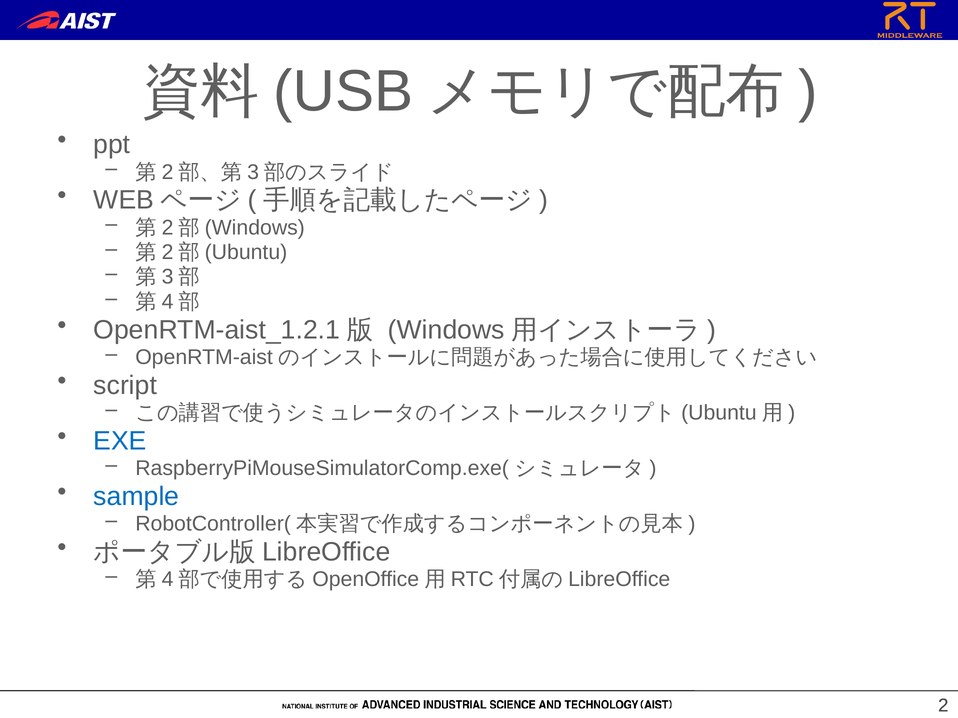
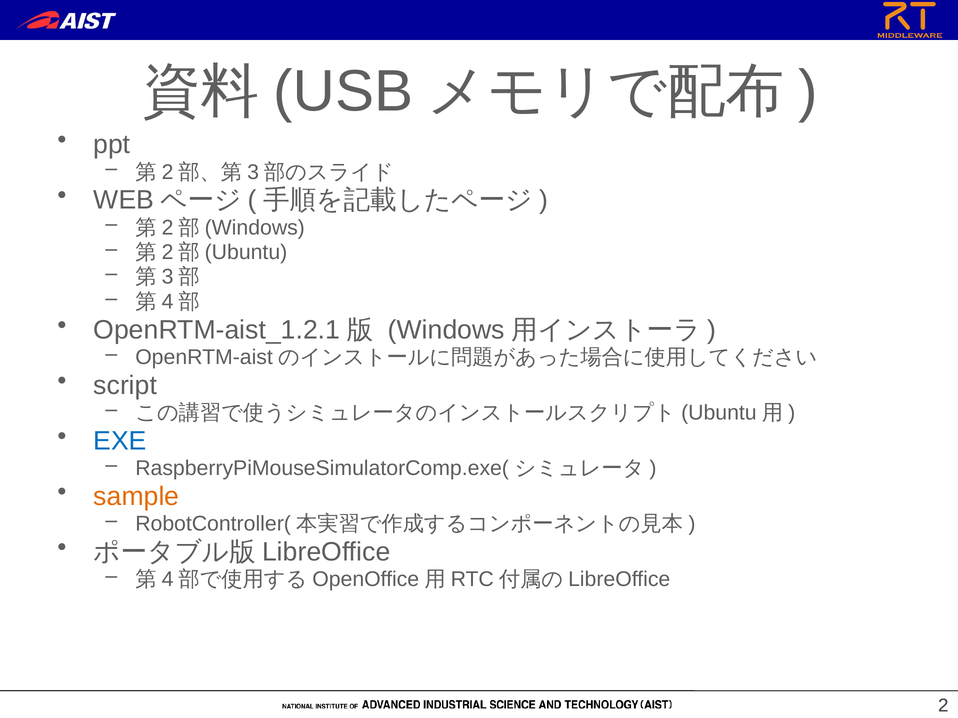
sample colour: blue -> orange
